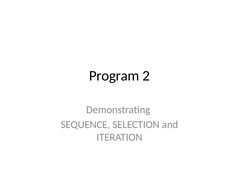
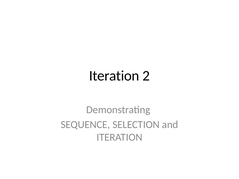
Program at (114, 76): Program -> Iteration
